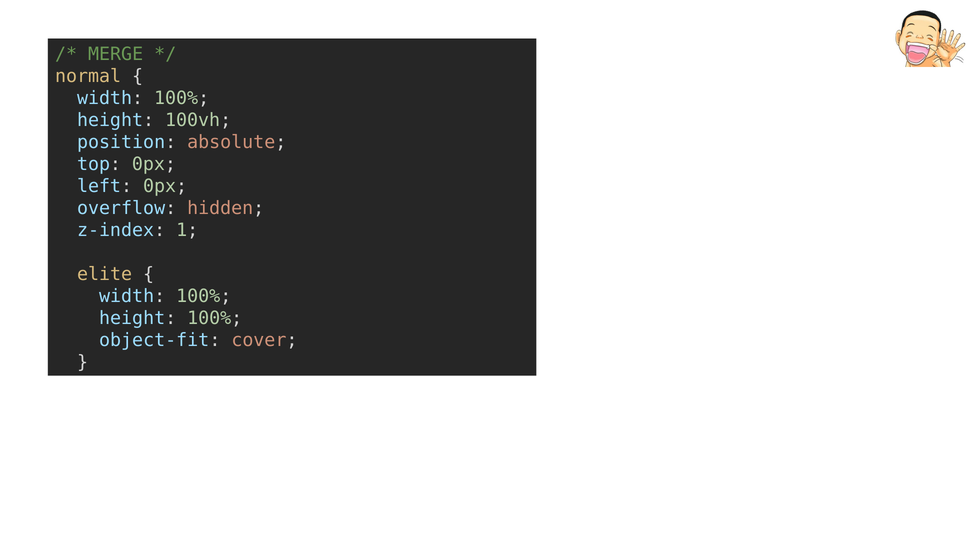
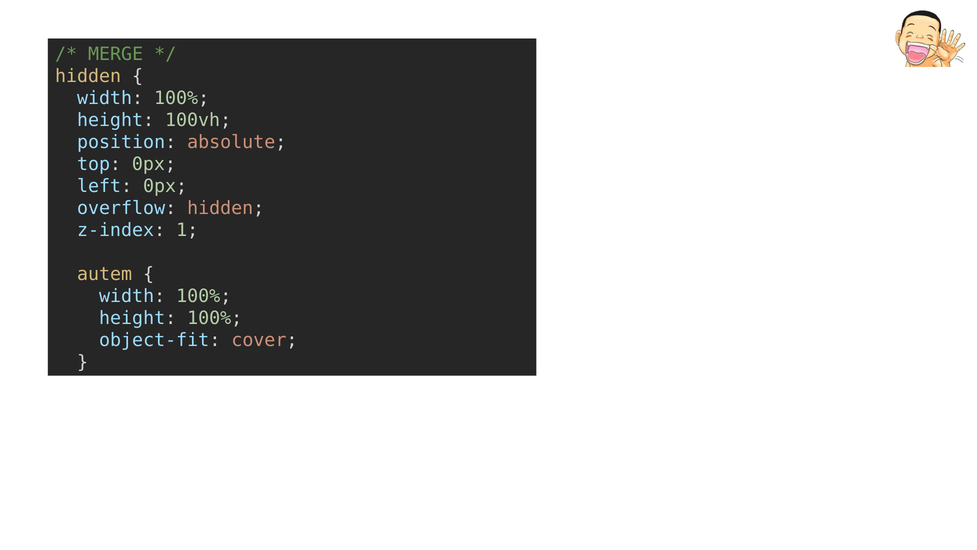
normal at (88, 76): normal -> hidden
elite: elite -> autem
